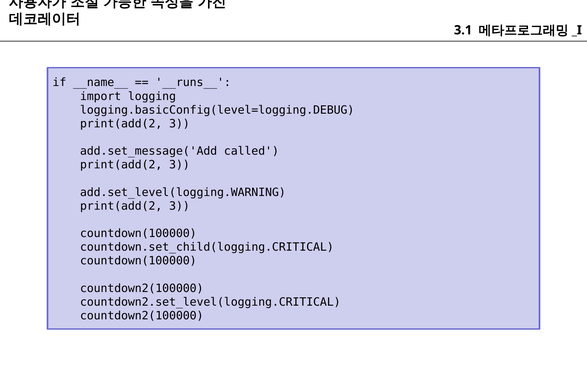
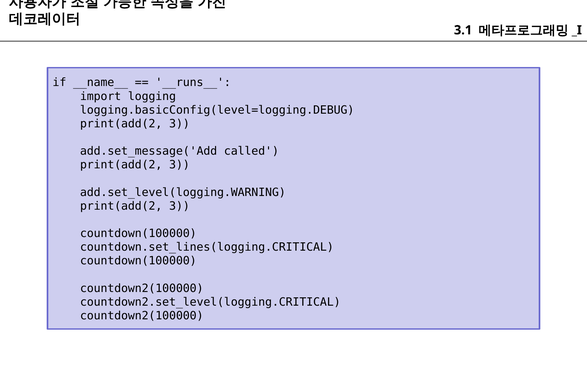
countdown.set_child(logging.CRITICAL: countdown.set_child(logging.CRITICAL -> countdown.set_lines(logging.CRITICAL
